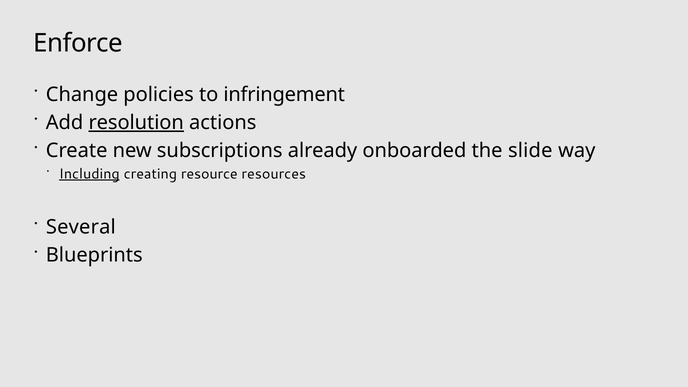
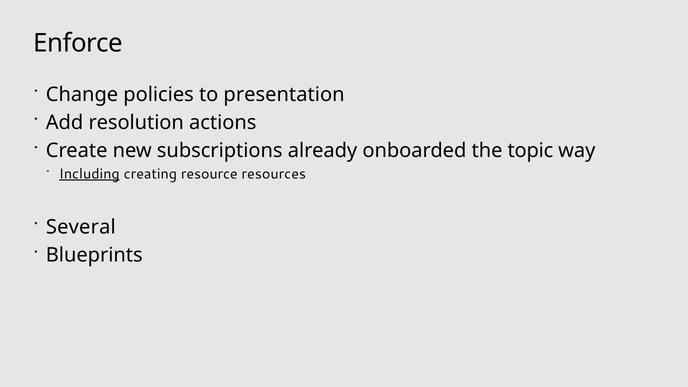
infringement: infringement -> presentation
resolution underline: present -> none
slide: slide -> topic
